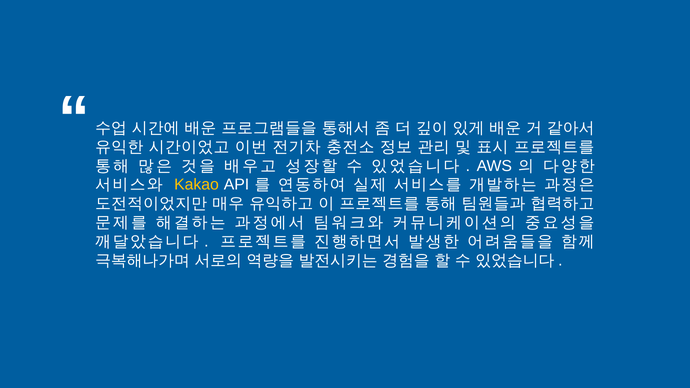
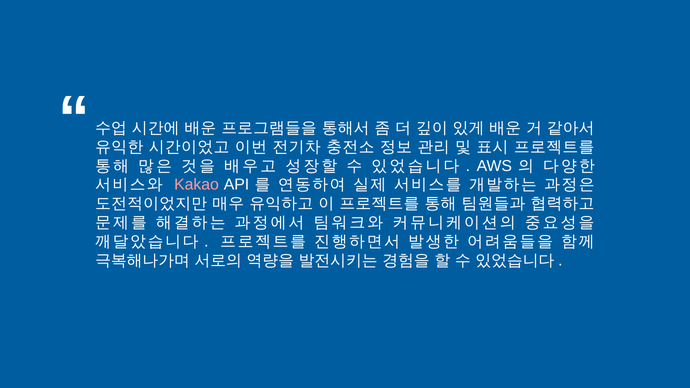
Kakao colour: yellow -> pink
